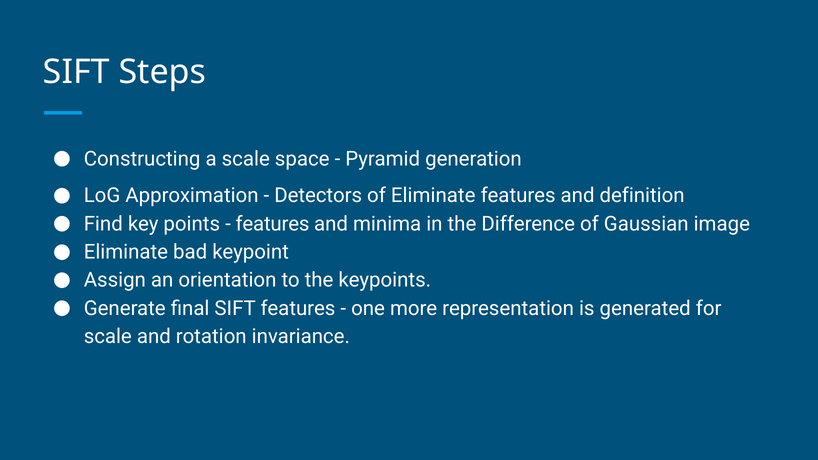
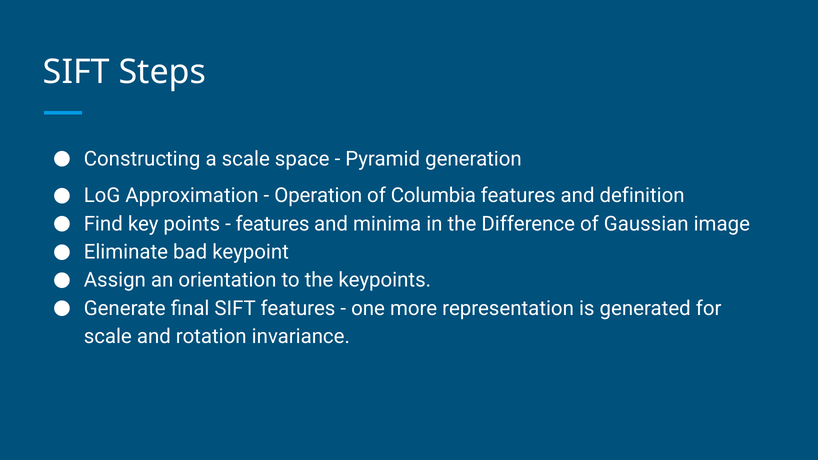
Detectors: Detectors -> Operation
of Eliminate: Eliminate -> Columbia
